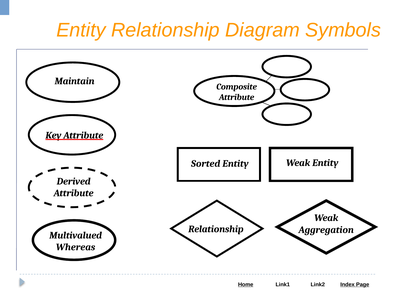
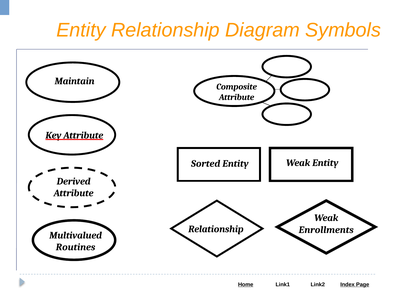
Aggregation: Aggregation -> Enrollments
Whereas: Whereas -> Routines
